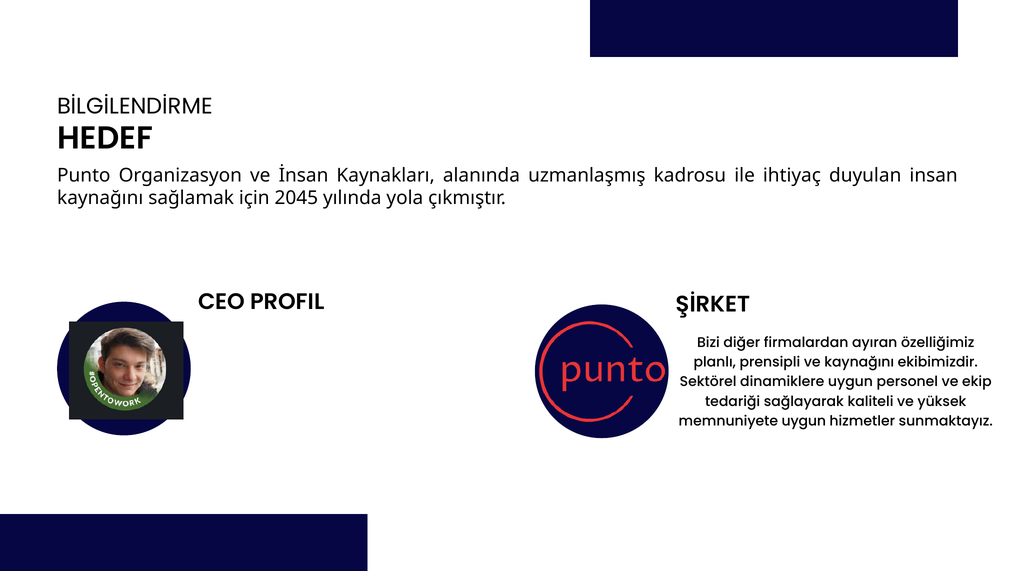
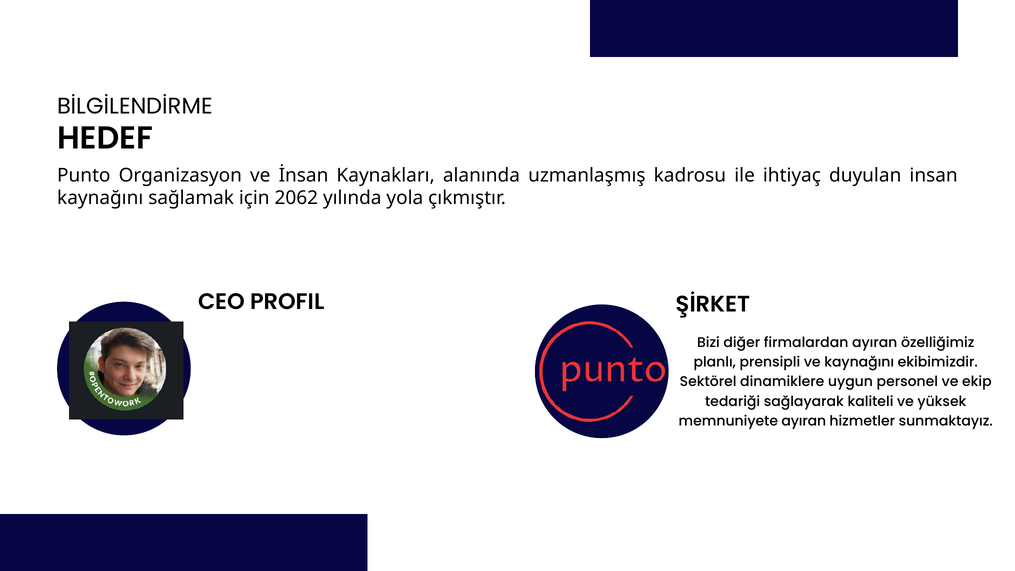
2045: 2045 -> 2062
memnuniyete uygun: uygun -> ayıran
